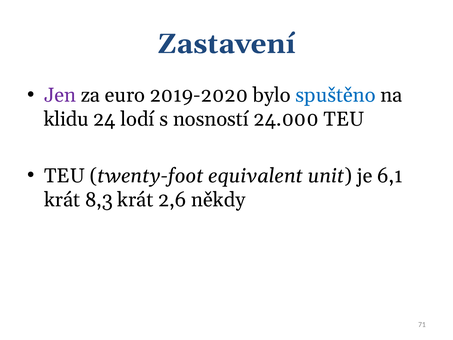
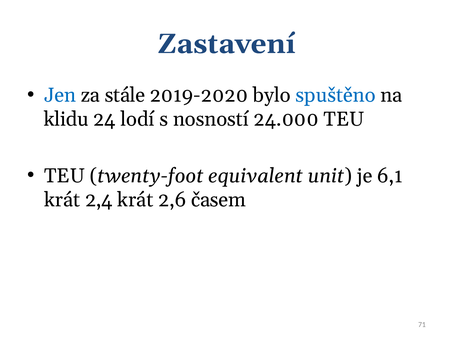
Jen colour: purple -> blue
euro: euro -> stále
8,3: 8,3 -> 2,4
někdy: někdy -> časem
